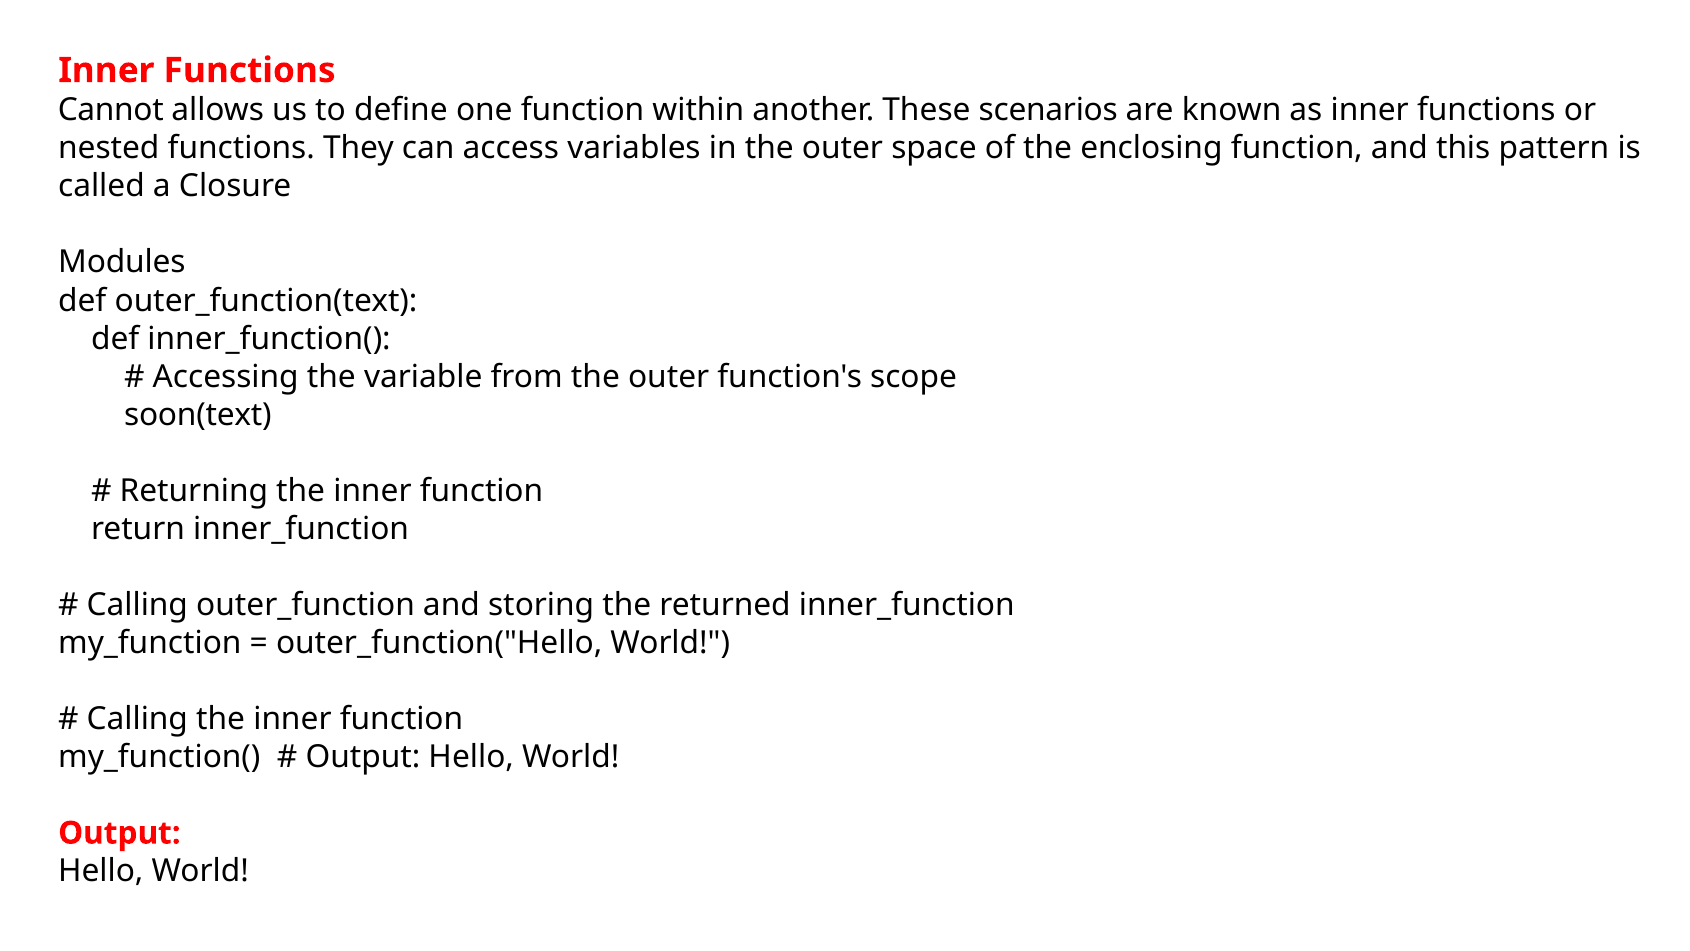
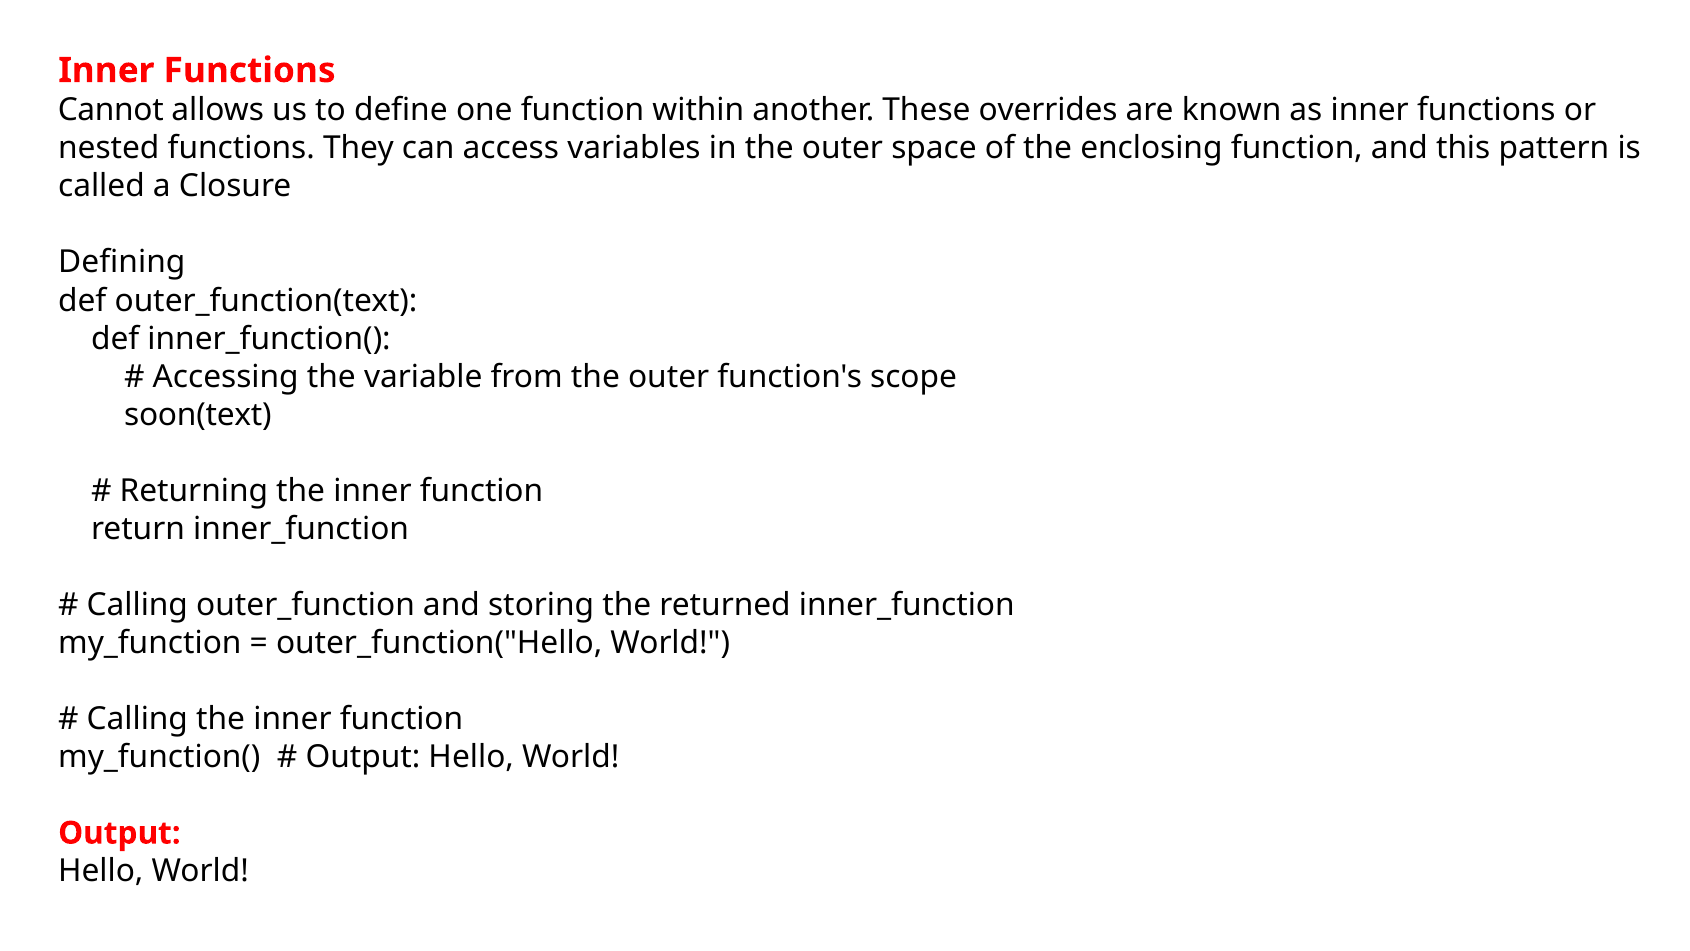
scenarios: scenarios -> overrides
Modules: Modules -> Defining
